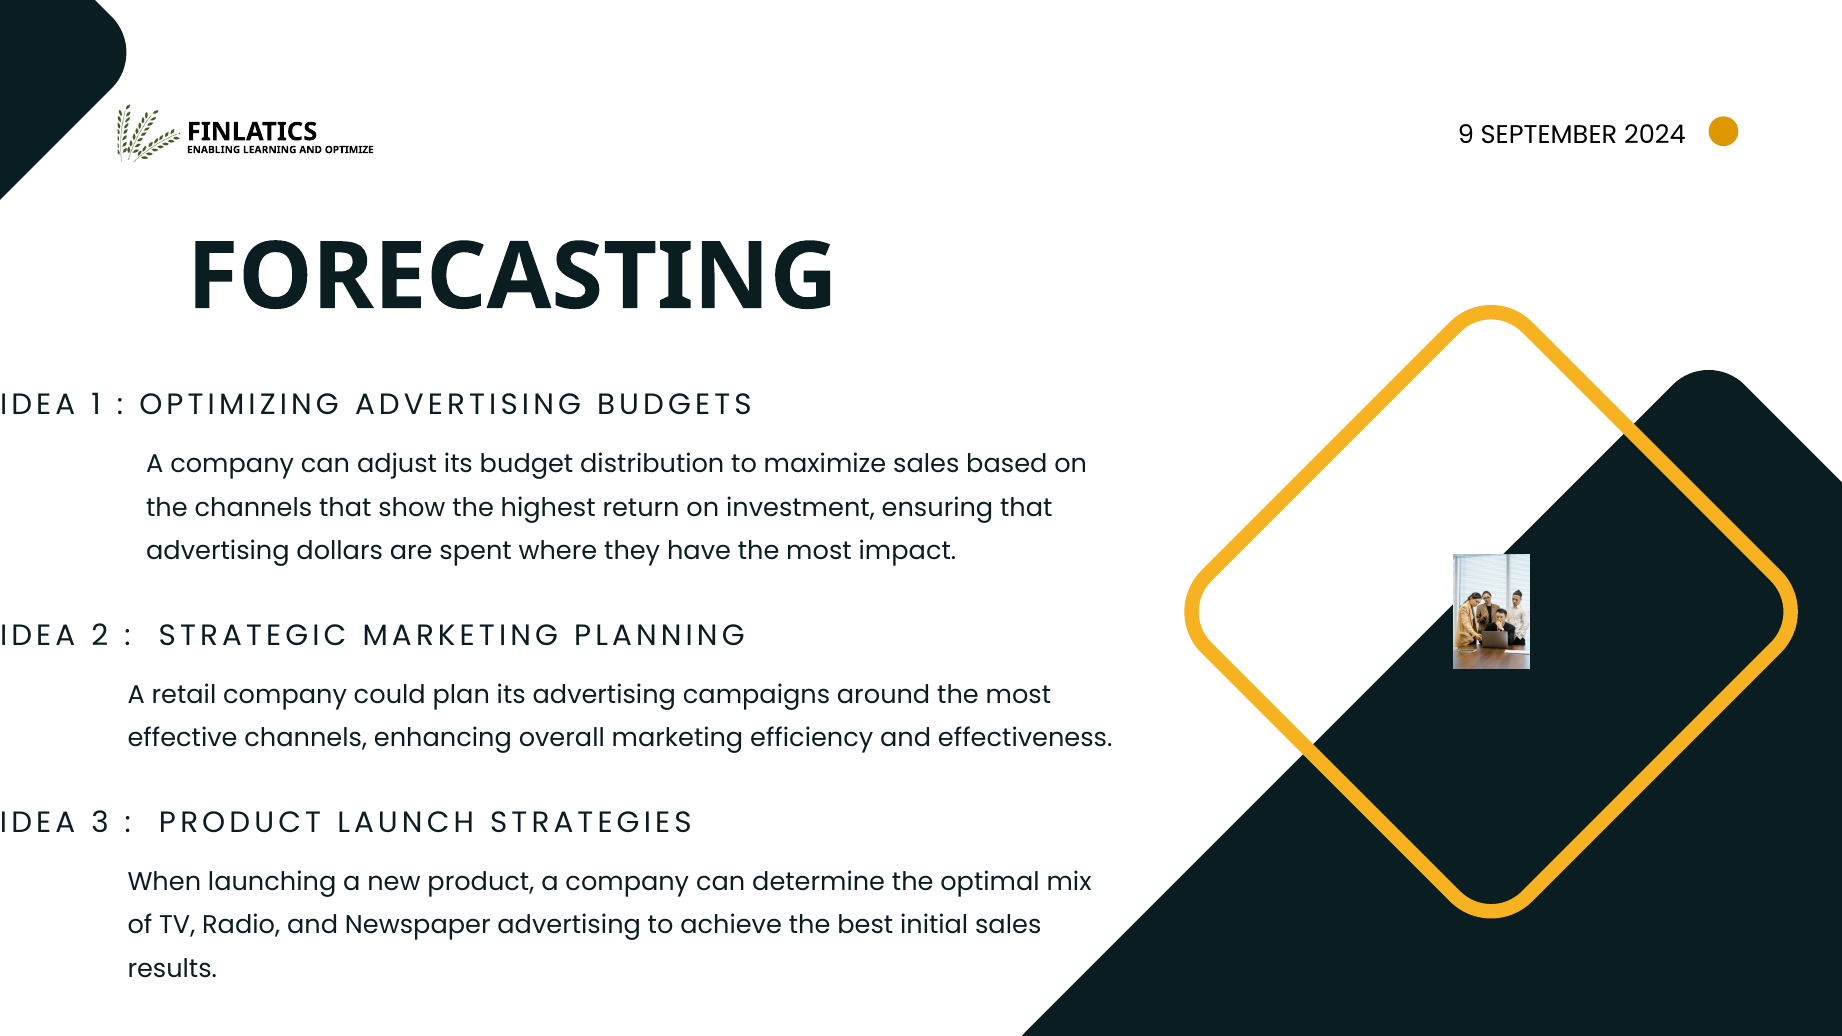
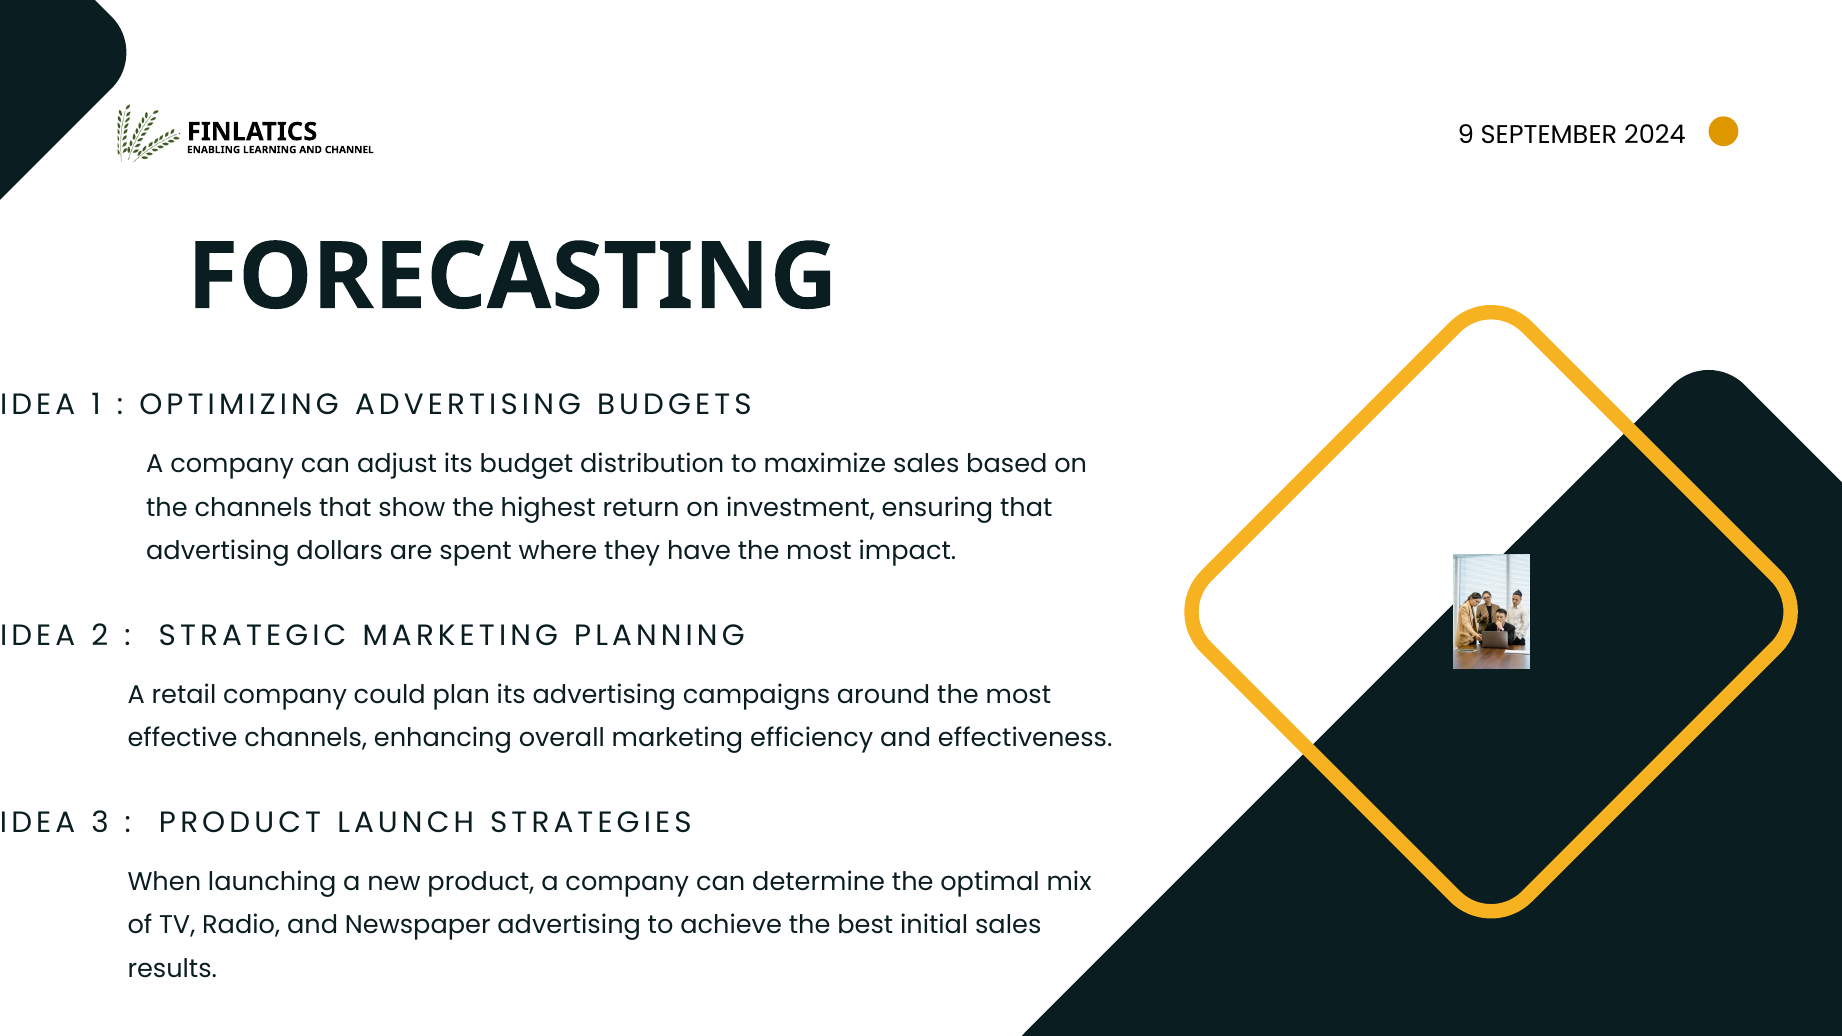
OPTIMIZE: OPTIMIZE -> CHANNEL
